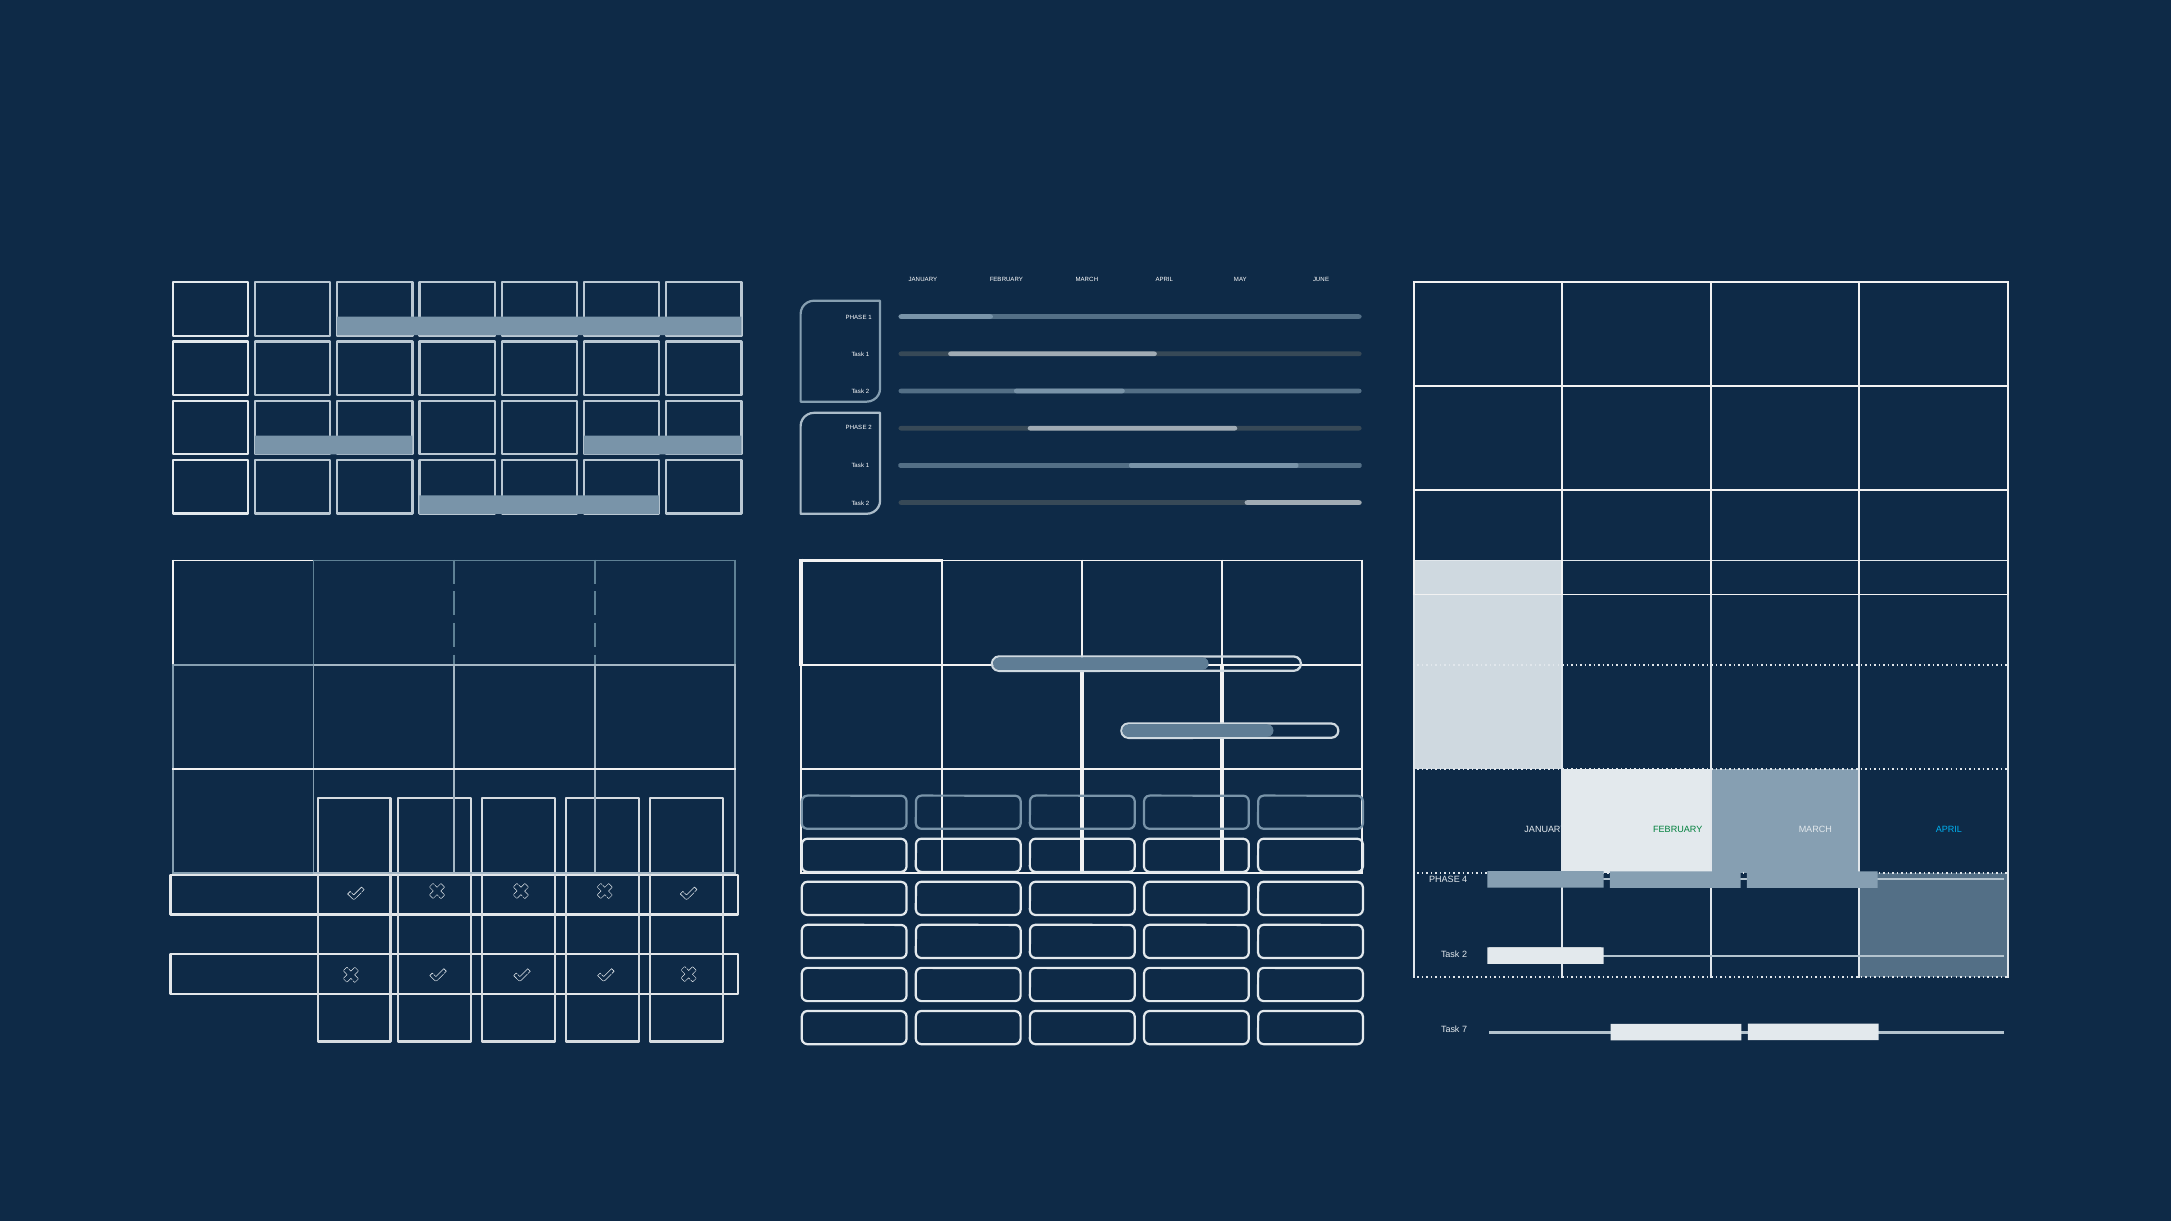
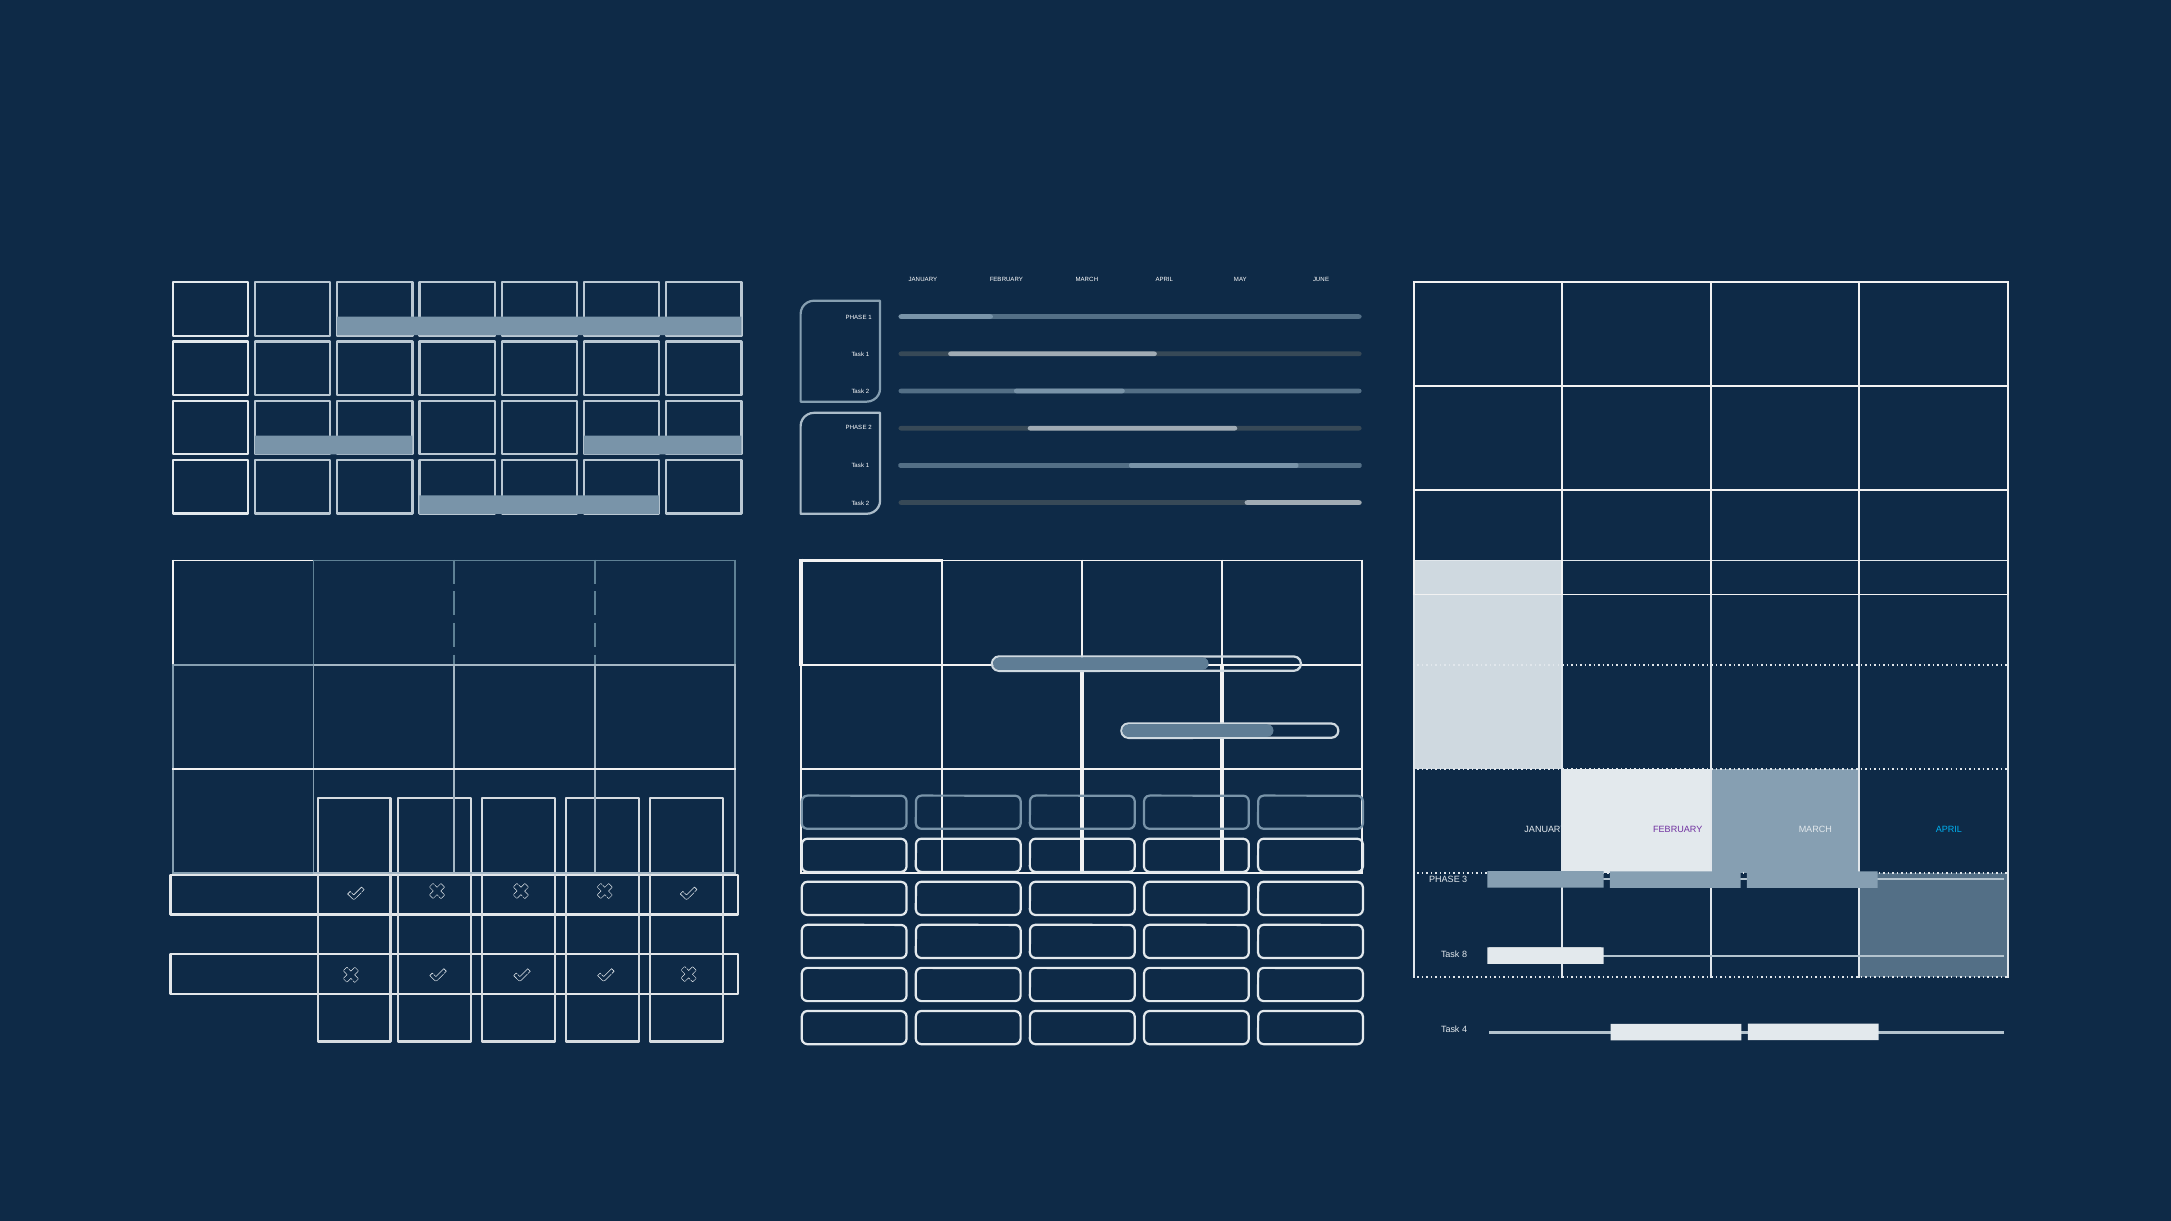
FEBRUARY at (1678, 830) colour: green -> purple
4: 4 -> 3
2 at (1465, 955): 2 -> 8
7: 7 -> 4
